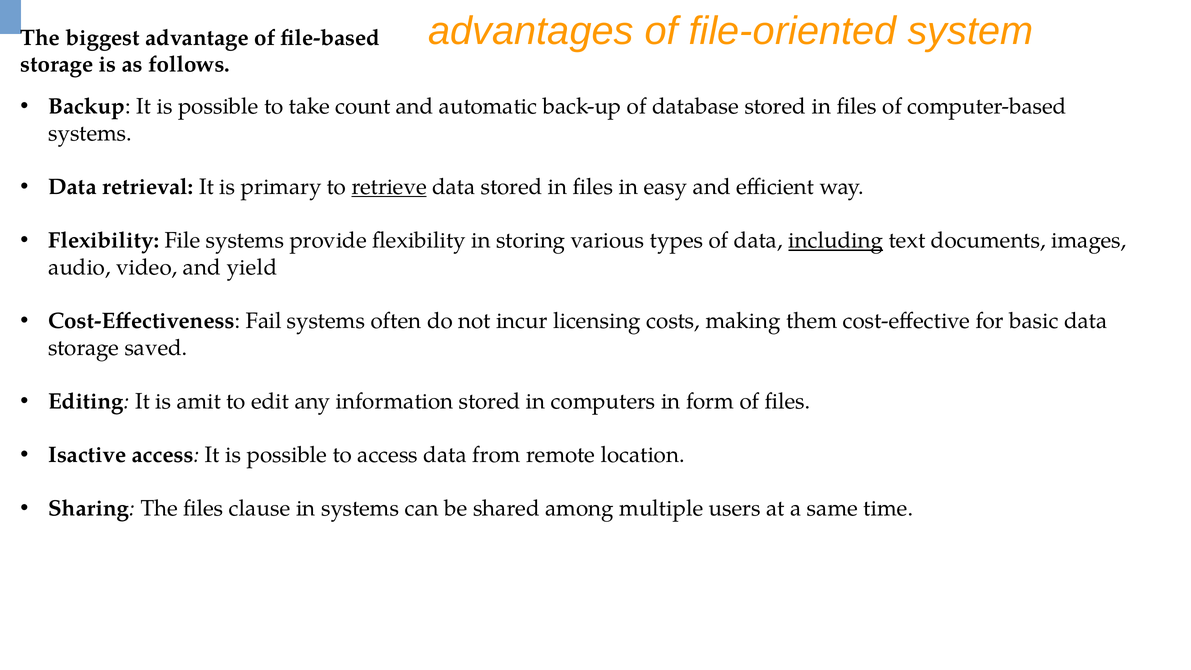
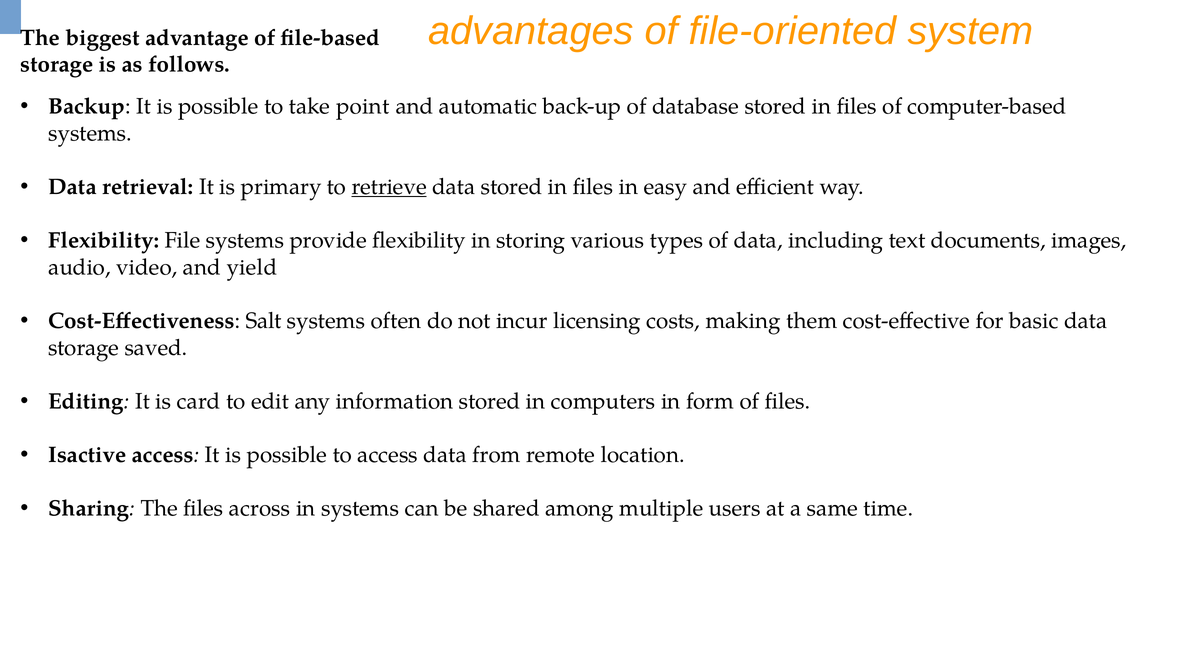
count: count -> point
including underline: present -> none
Fail: Fail -> Salt
amit: amit -> card
clause: clause -> across
